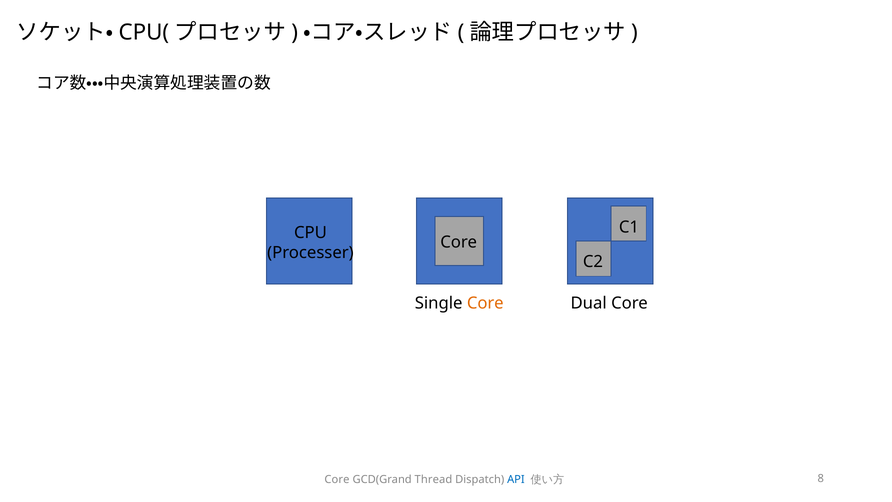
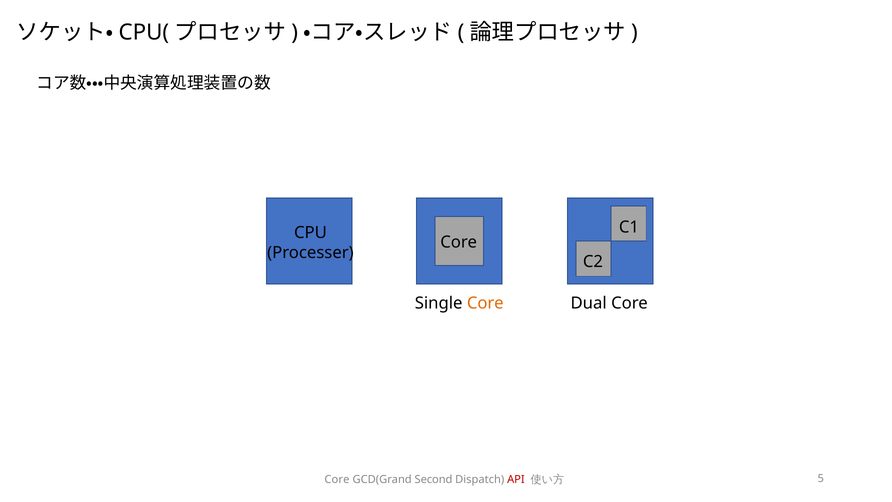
Thread: Thread -> Second
API colour: blue -> red
8: 8 -> 5
